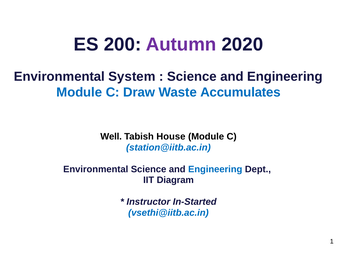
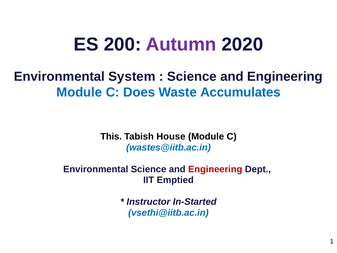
Draw: Draw -> Does
Well: Well -> This
station@iitb.ac.in: station@iitb.ac.in -> wastes@iitb.ac.in
Engineering at (215, 169) colour: blue -> red
Diagram: Diagram -> Emptied
